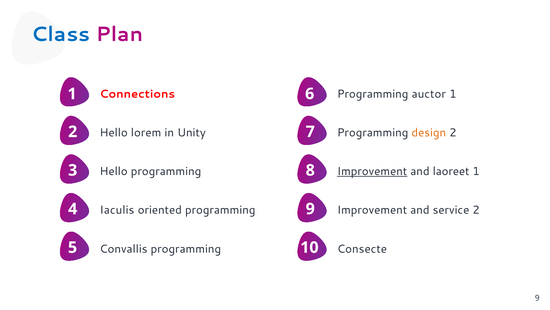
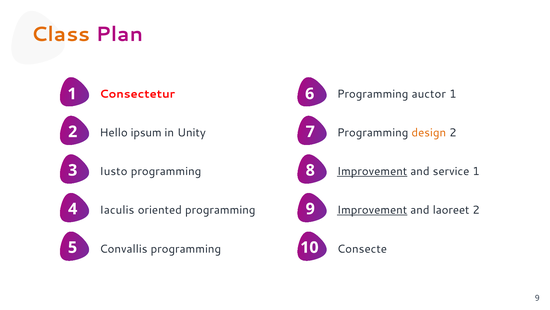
Class colour: blue -> orange
Connections: Connections -> Consectetur
lorem: lorem -> ipsum
Hello at (114, 171): Hello -> Iusto
laoreet: laoreet -> service
Improvement at (372, 210) underline: none -> present
service: service -> laoreet
